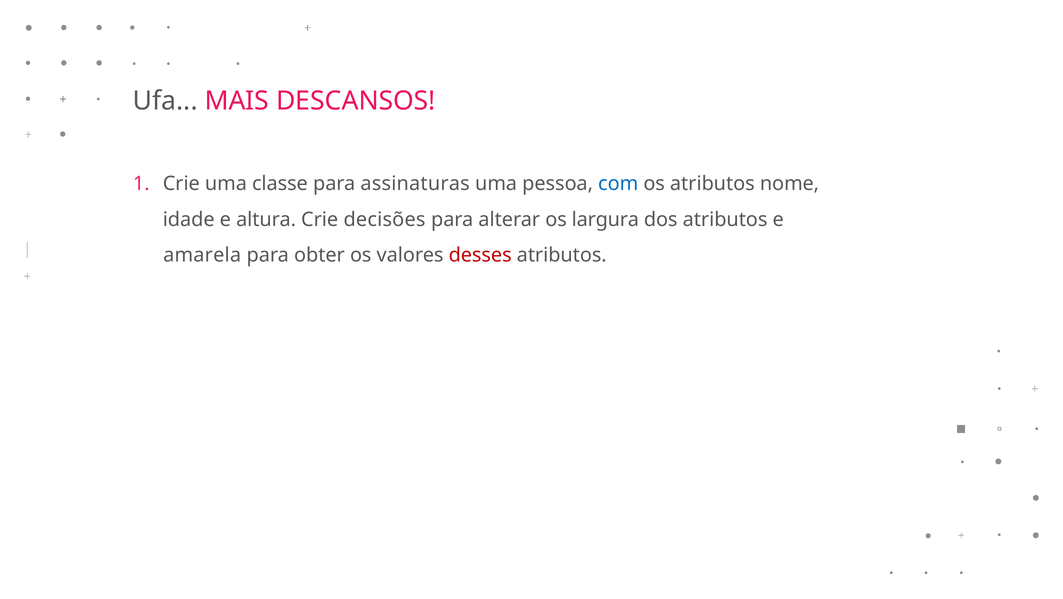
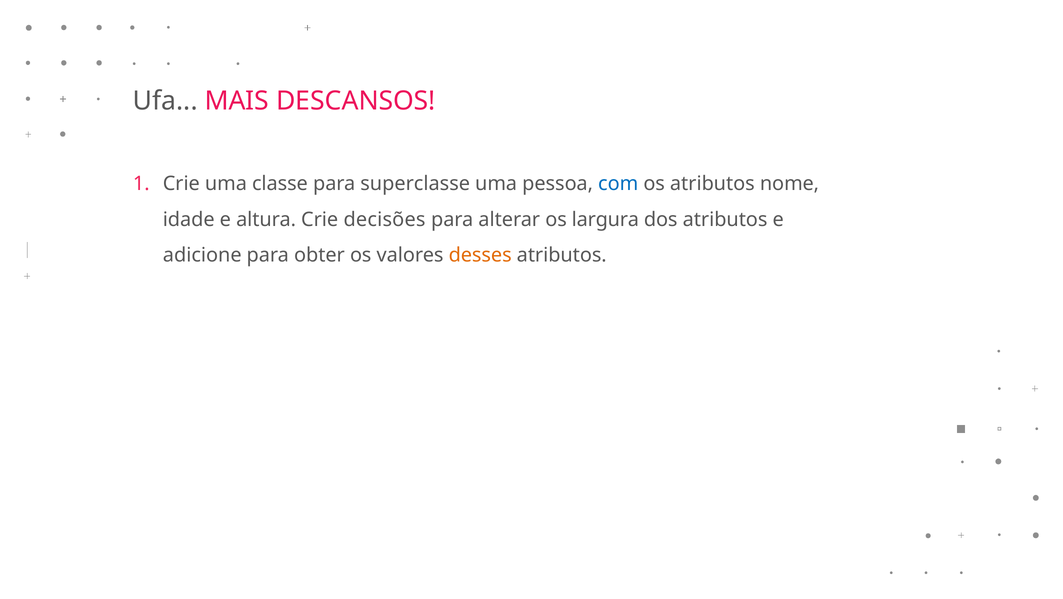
assinaturas: assinaturas -> superclasse
amarela: amarela -> adicione
desses colour: red -> orange
